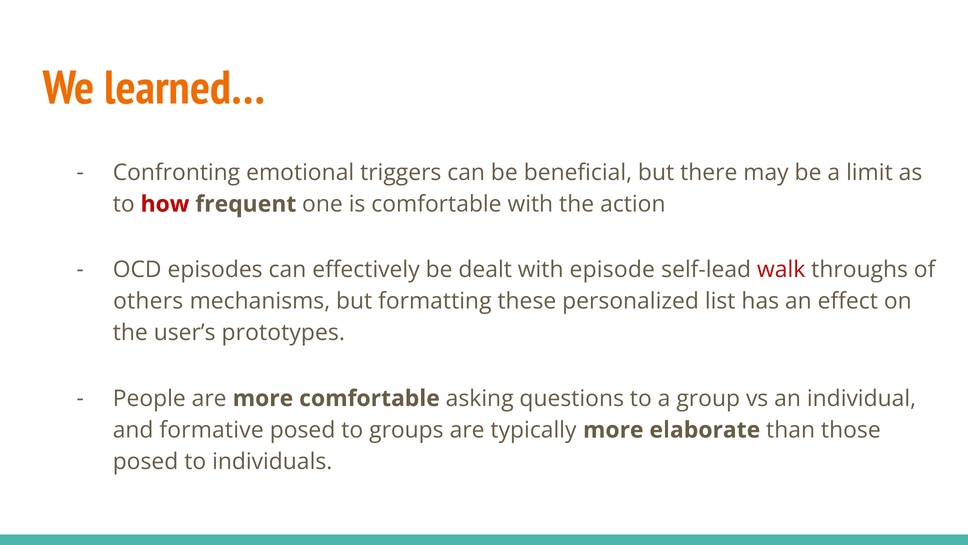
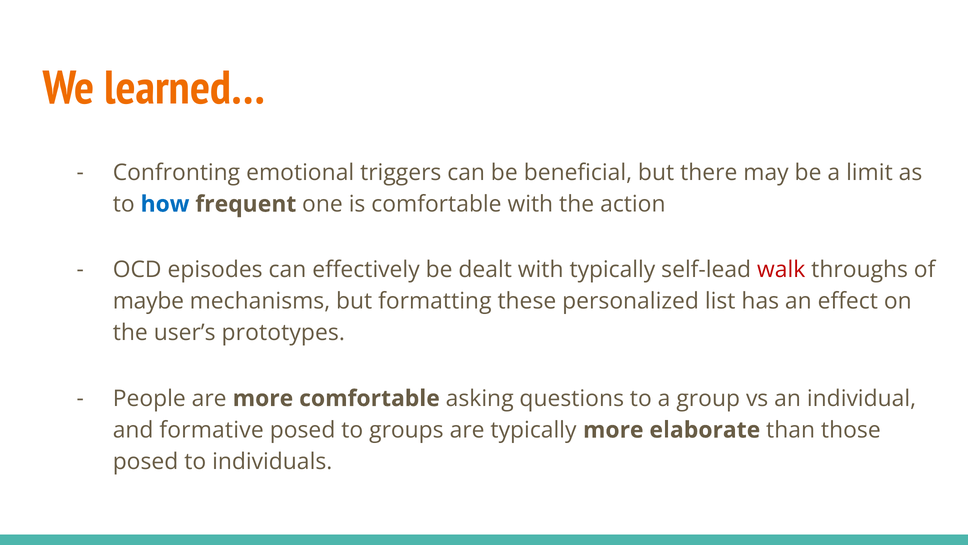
how colour: red -> blue
with episode: episode -> typically
others: others -> maybe
